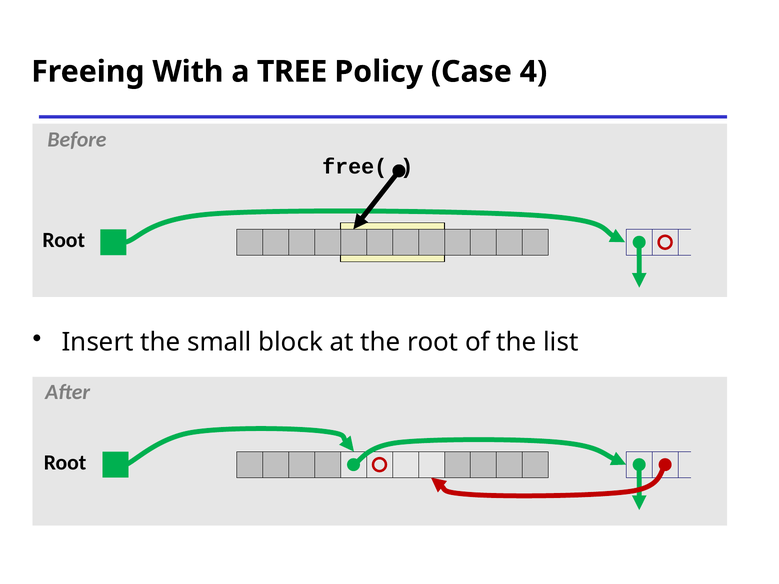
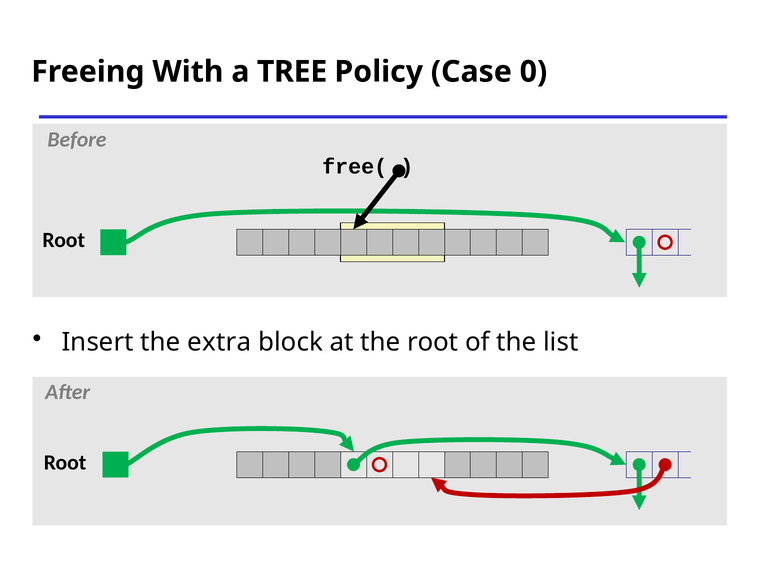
4: 4 -> 0
small: small -> extra
